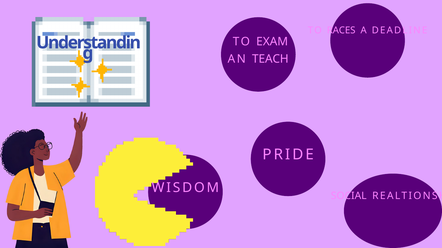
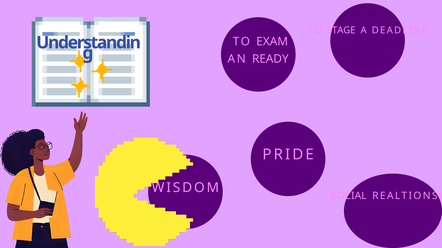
RACES: RACES -> STAGE
TEACH: TEACH -> READY
